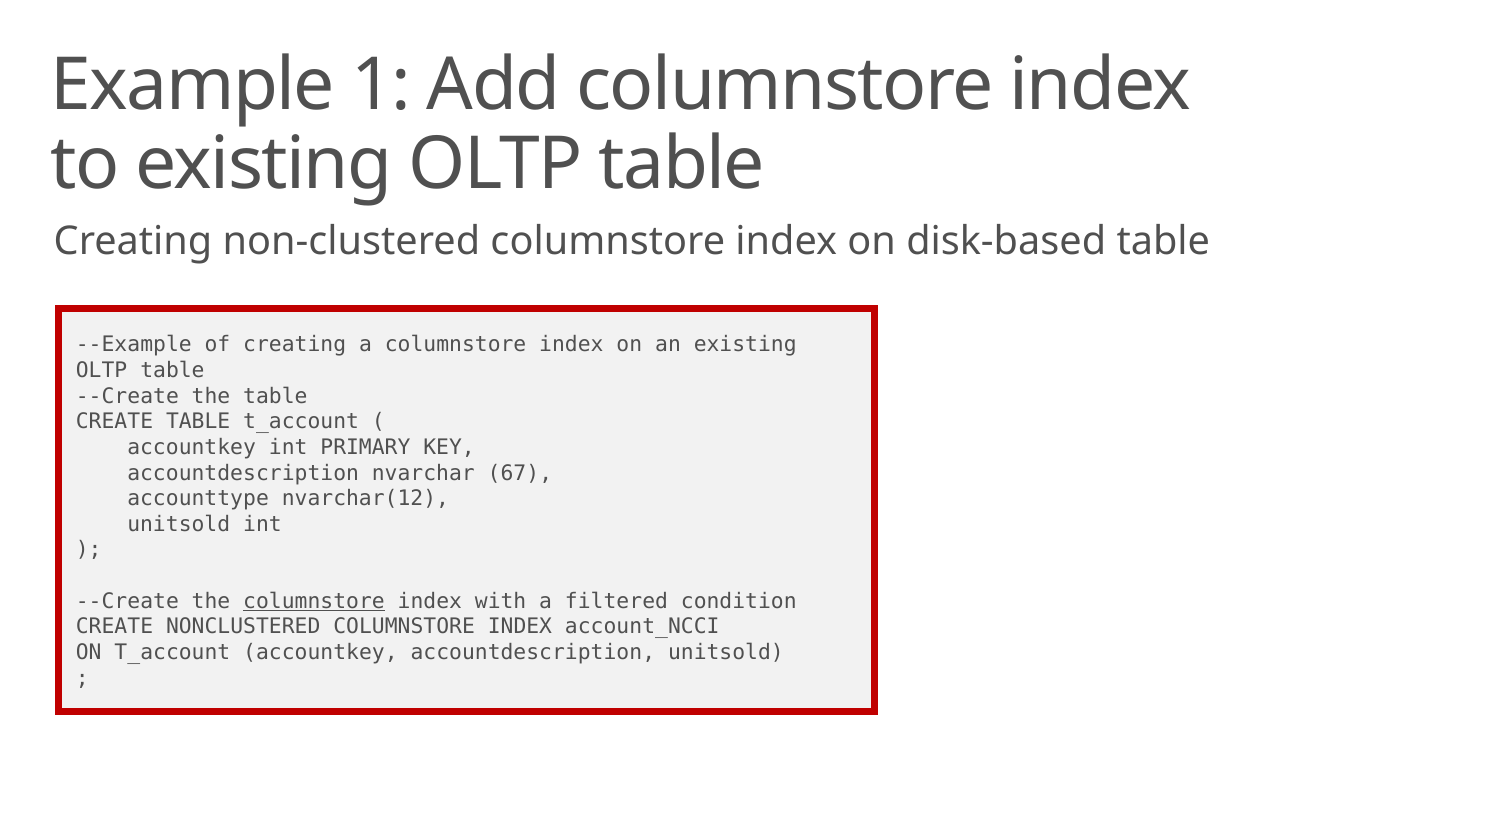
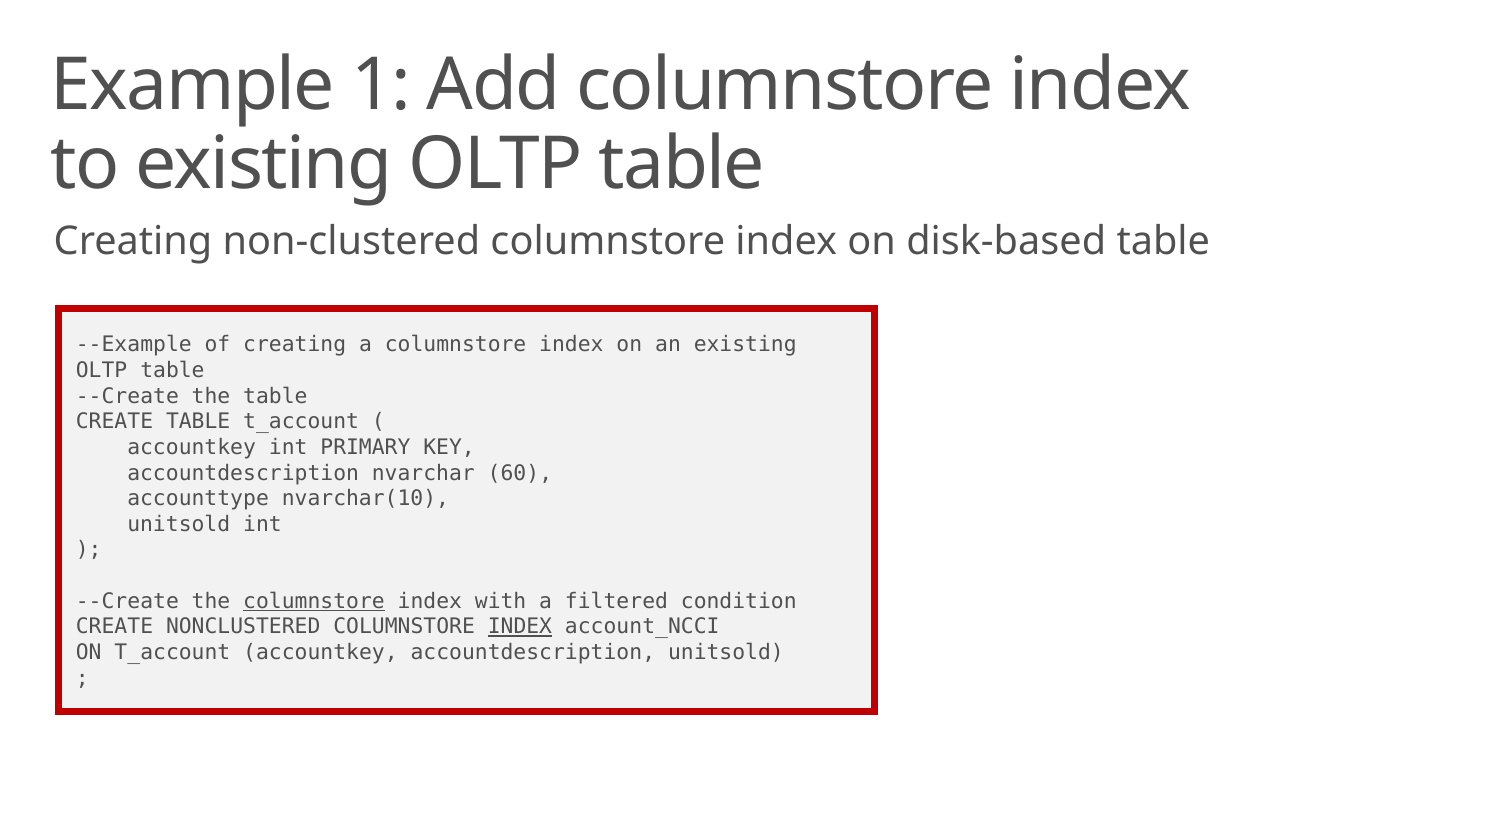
67: 67 -> 60
nvarchar(12: nvarchar(12 -> nvarchar(10
INDEX at (520, 627) underline: none -> present
